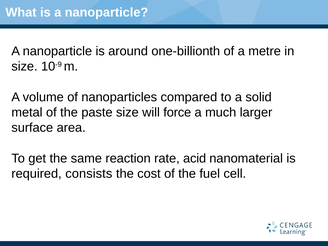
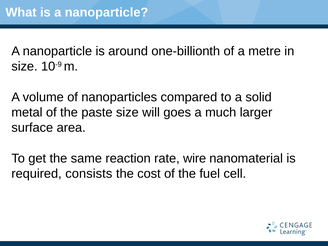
force: force -> goes
acid: acid -> wire
